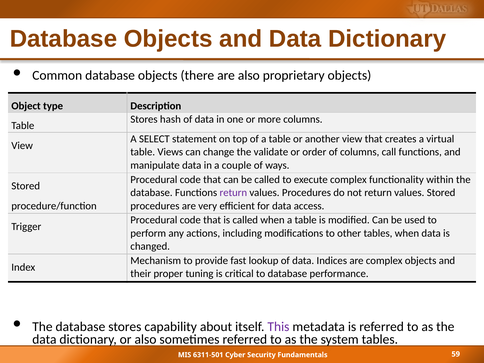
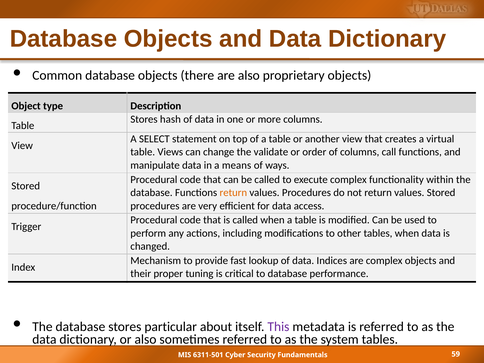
couple: couple -> means
return at (233, 193) colour: purple -> orange
capability: capability -> particular
